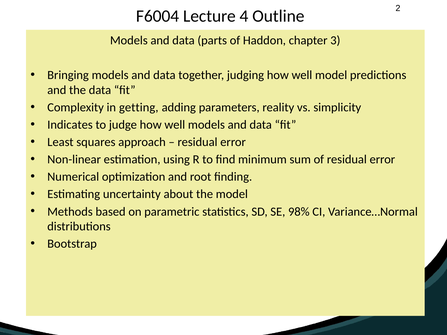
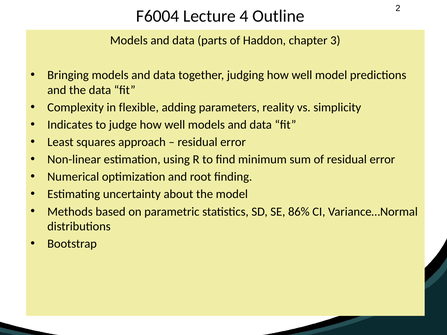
getting: getting -> flexible
98%: 98% -> 86%
